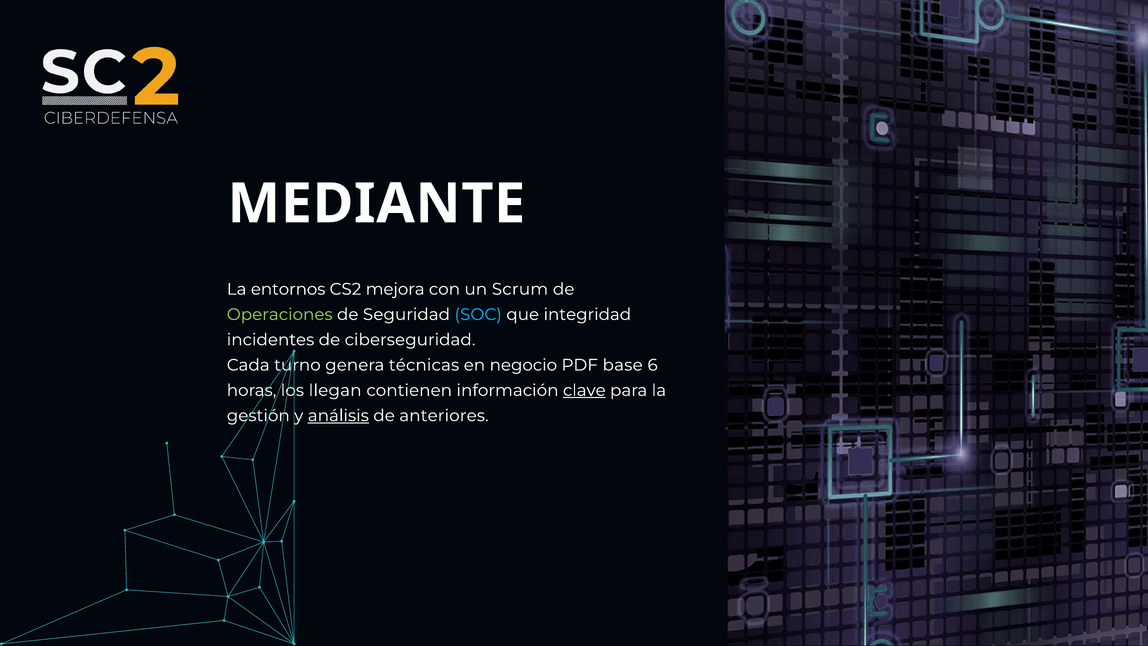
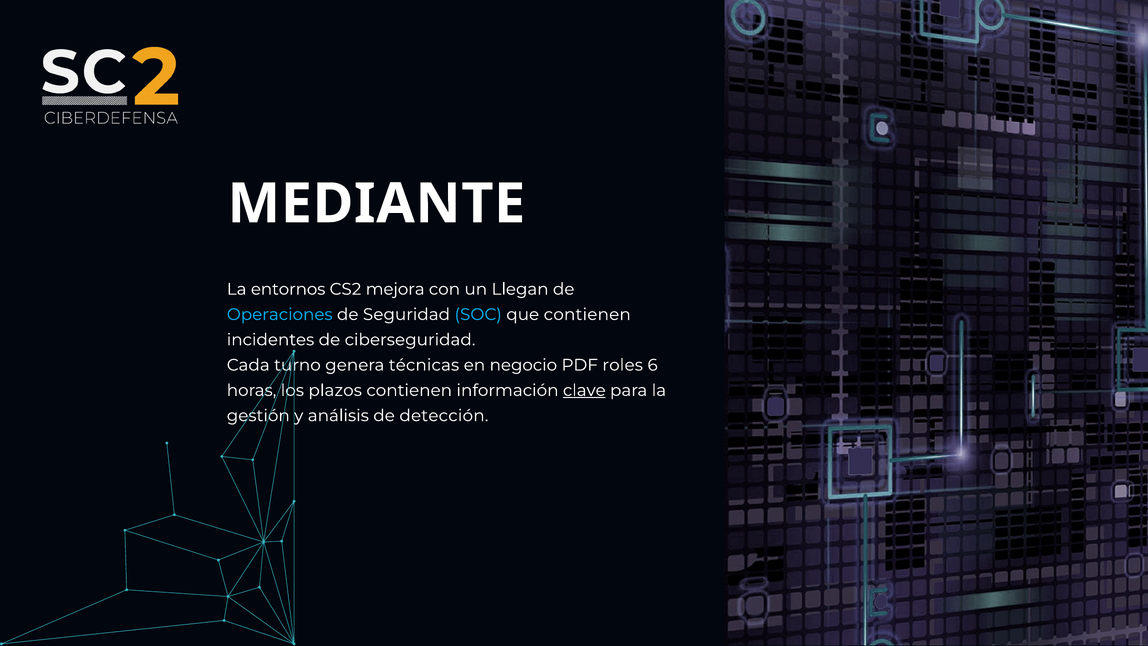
Scrum: Scrum -> Llegan
Operaciones colour: light green -> light blue
que integridad: integridad -> contienen
base: base -> roles
llegan: llegan -> plazos
análisis underline: present -> none
anteriores: anteriores -> detección
